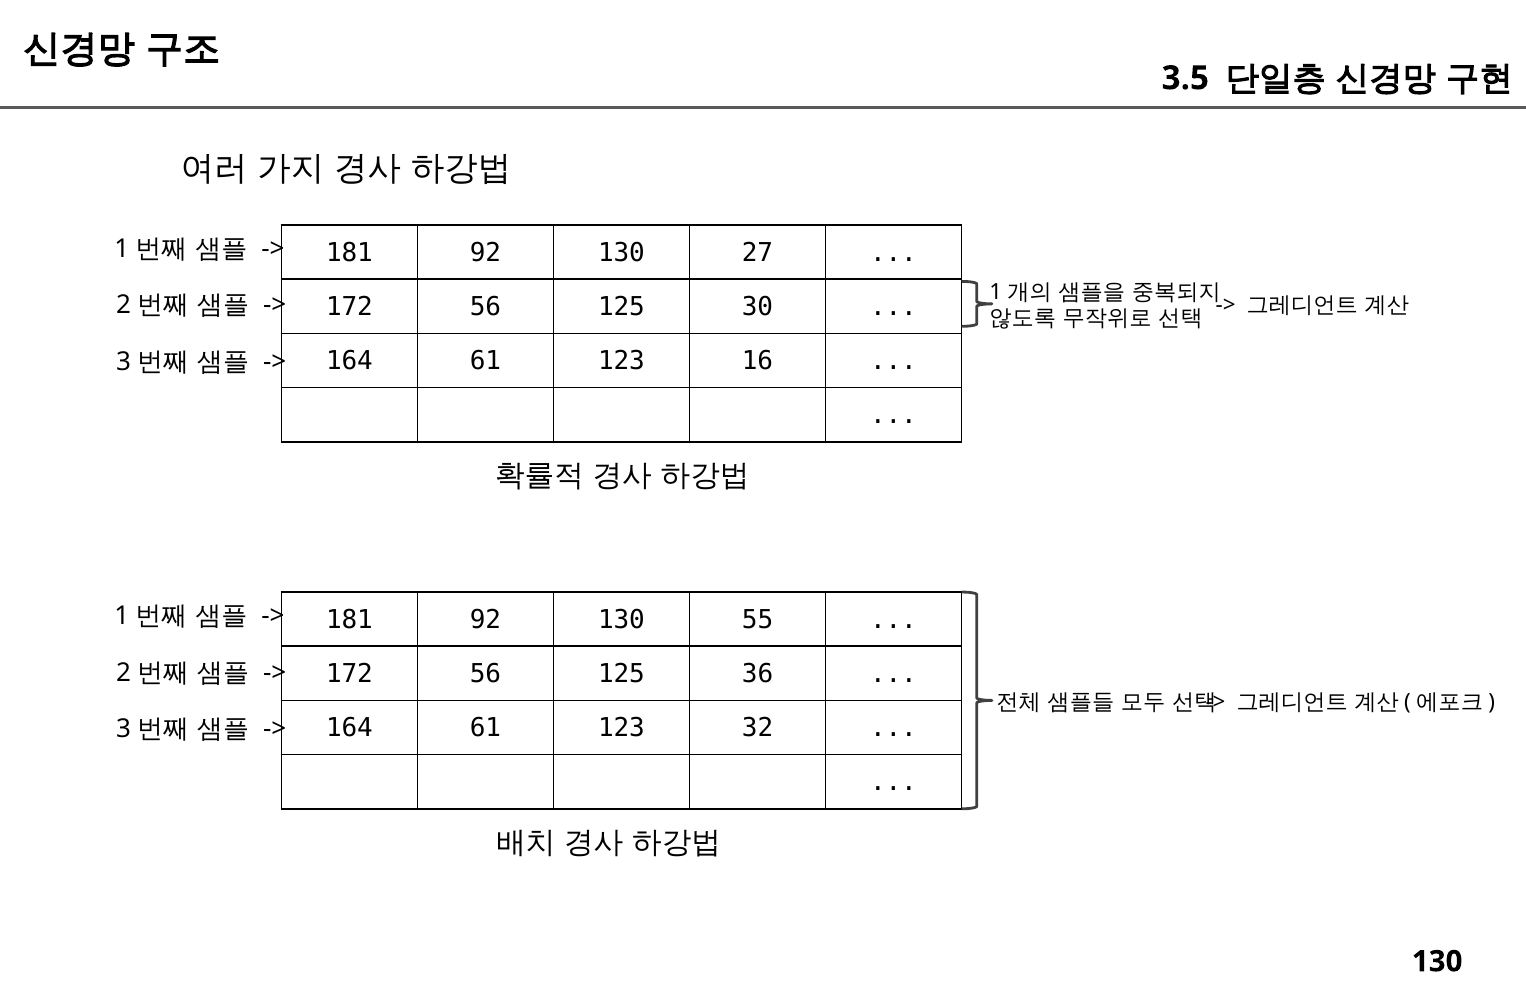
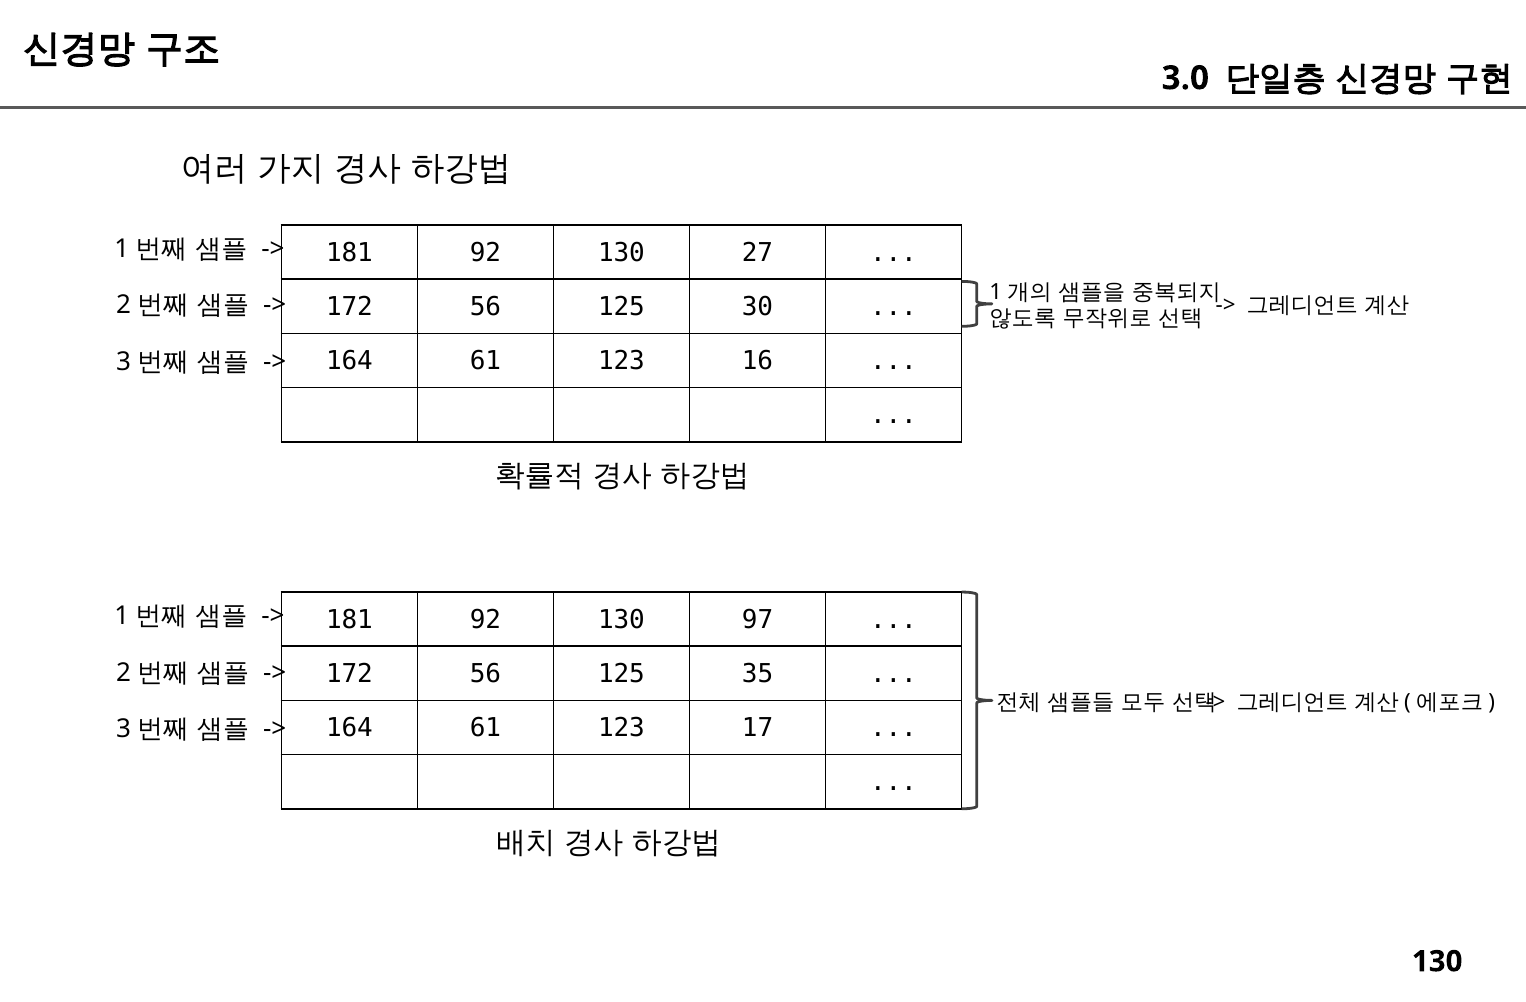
3.5: 3.5 -> 3.0
55: 55 -> 97
36: 36 -> 35
32: 32 -> 17
